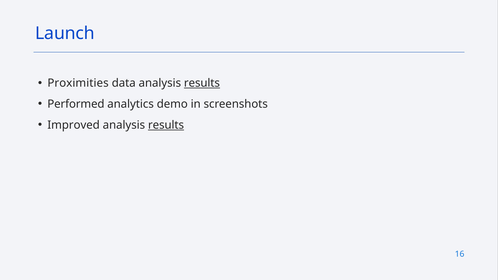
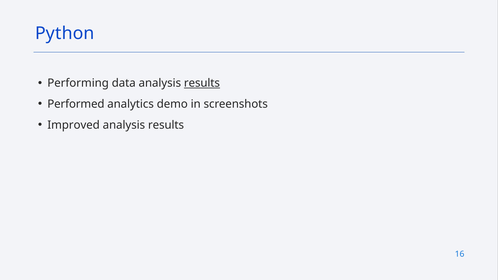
Launch: Launch -> Python
Proximities: Proximities -> Performing
results at (166, 125) underline: present -> none
